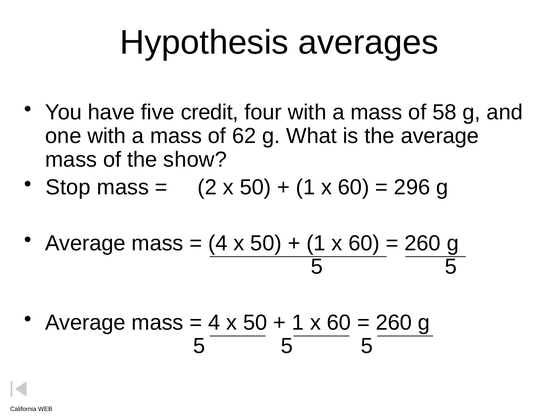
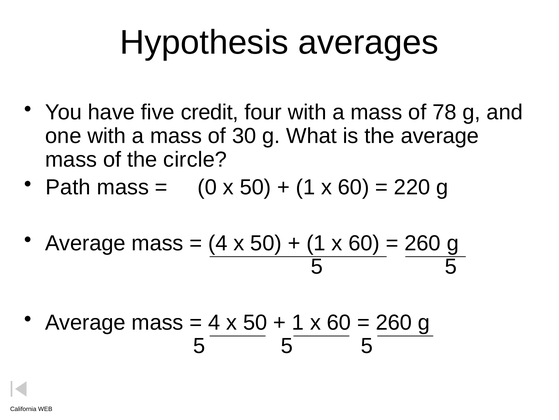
58: 58 -> 78
62: 62 -> 30
show: show -> circle
Stop: Stop -> Path
2: 2 -> 0
296: 296 -> 220
